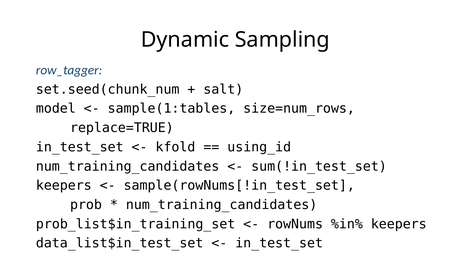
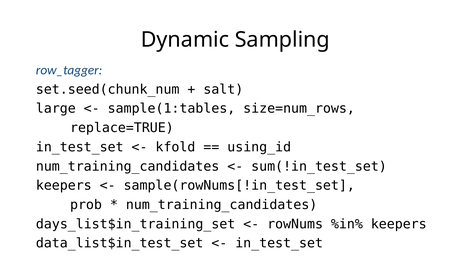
model: model -> large
prob_list$in_training_set: prob_list$in_training_set -> days_list$in_training_set
